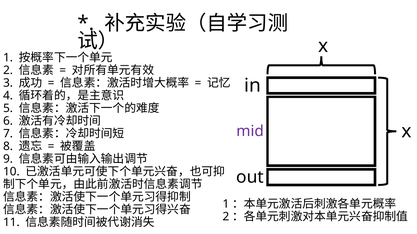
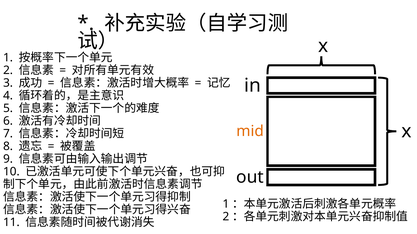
mid colour: purple -> orange
